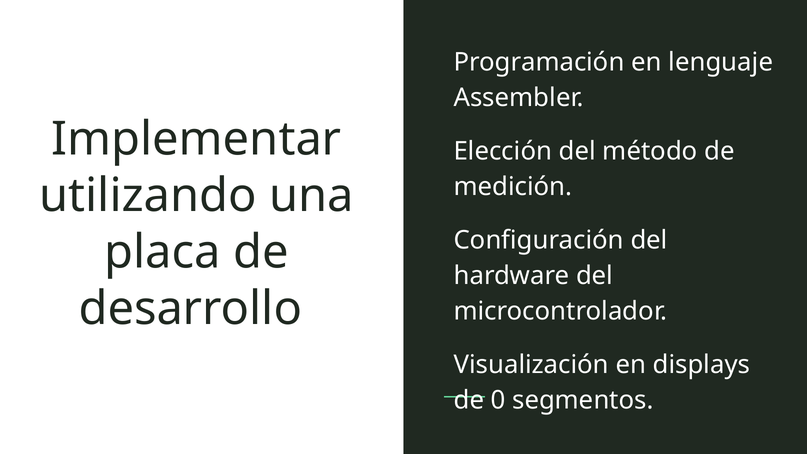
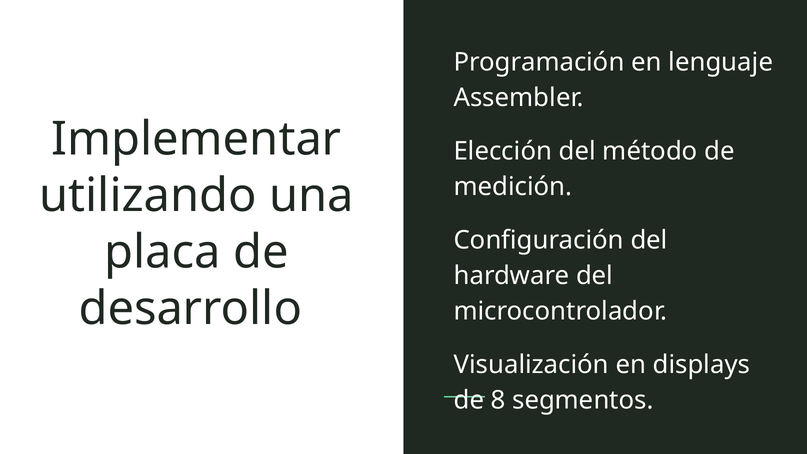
0: 0 -> 8
